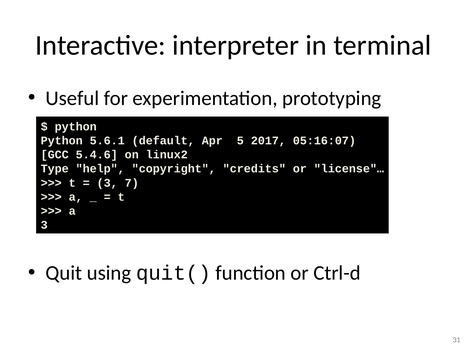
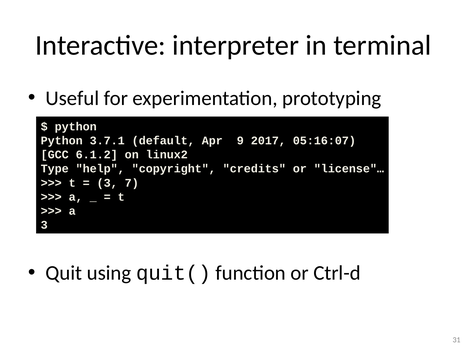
5.6.1: 5.6.1 -> 3.7.1
5: 5 -> 9
5.4.6: 5.4.6 -> 6.1.2
